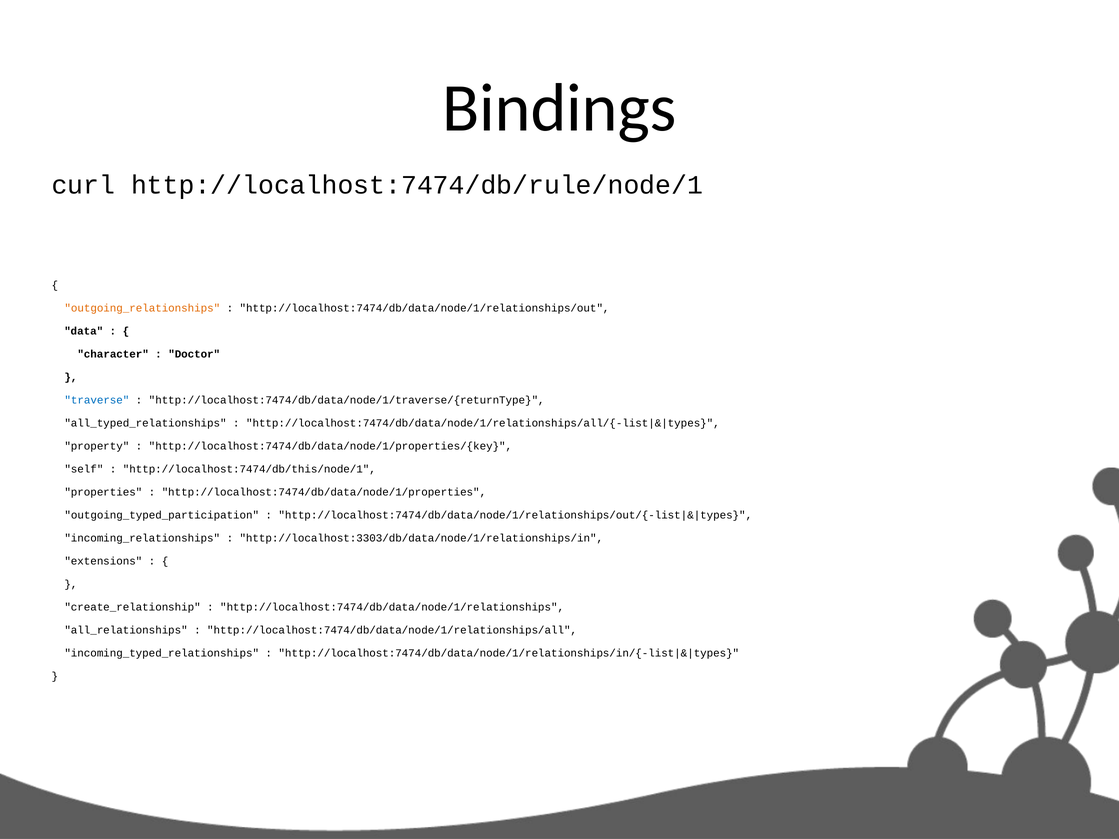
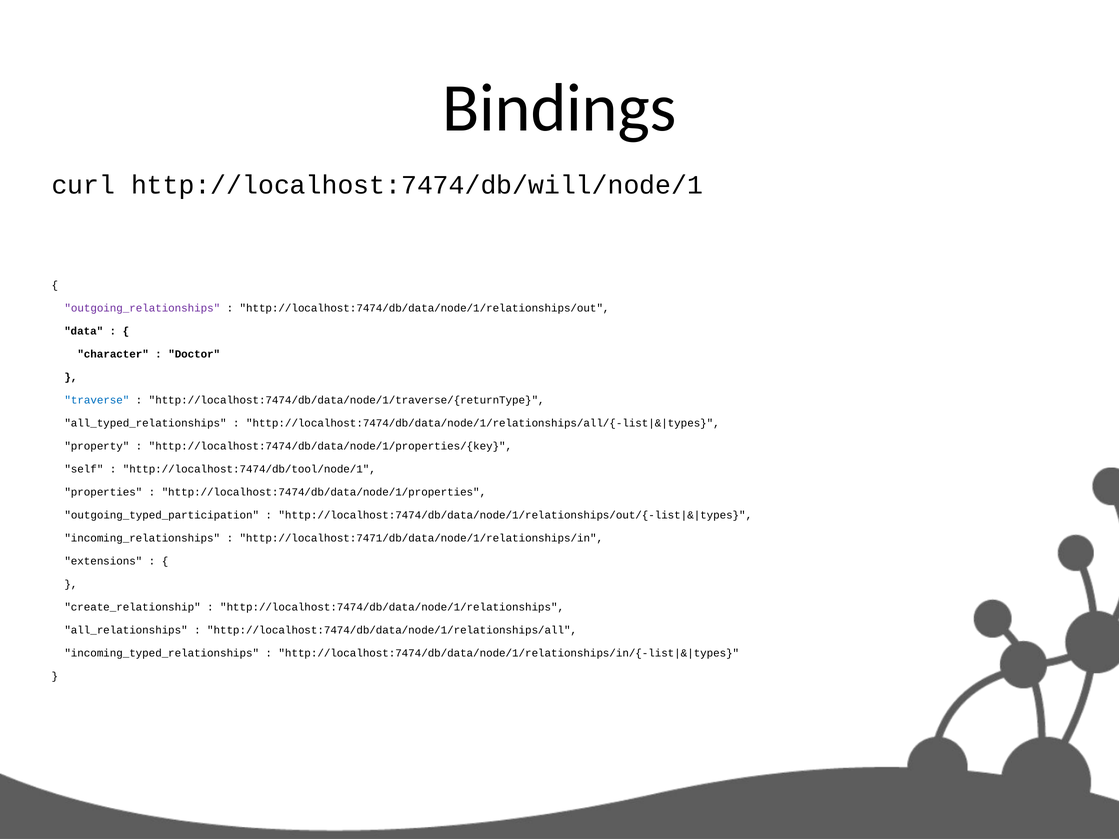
http://localhost:7474/db/rule/node/1: http://localhost:7474/db/rule/node/1 -> http://localhost:7474/db/will/node/1
outgoing_relationships colour: orange -> purple
http://localhost:7474/db/this/node/1: http://localhost:7474/db/this/node/1 -> http://localhost:7474/db/tool/node/1
http://localhost:3303/db/data/node/1/relationships/in: http://localhost:3303/db/data/node/1/relationships/in -> http://localhost:7471/db/data/node/1/relationships/in
